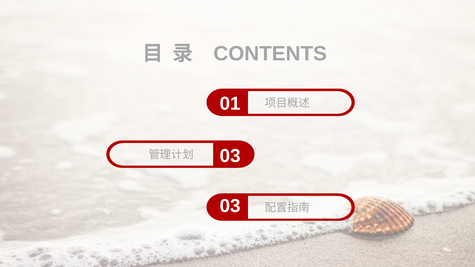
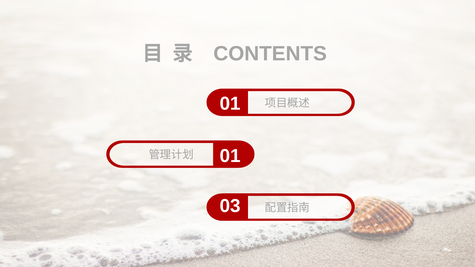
03 at (230, 156): 03 -> 01
